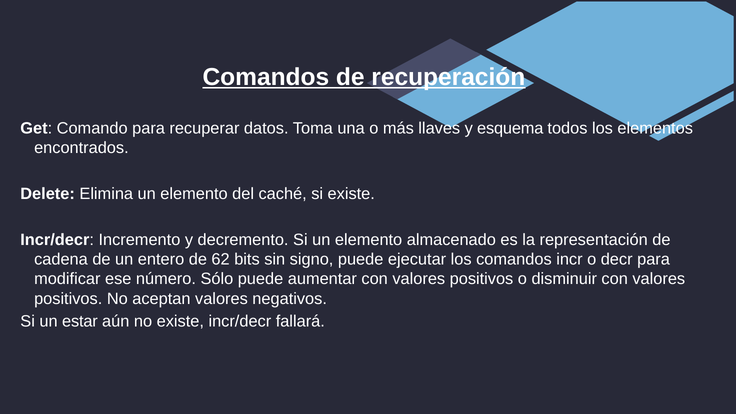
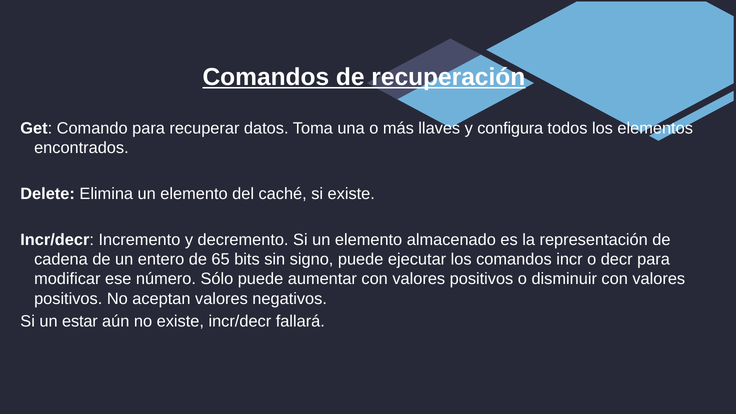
esquema: esquema -> configura
62: 62 -> 65
